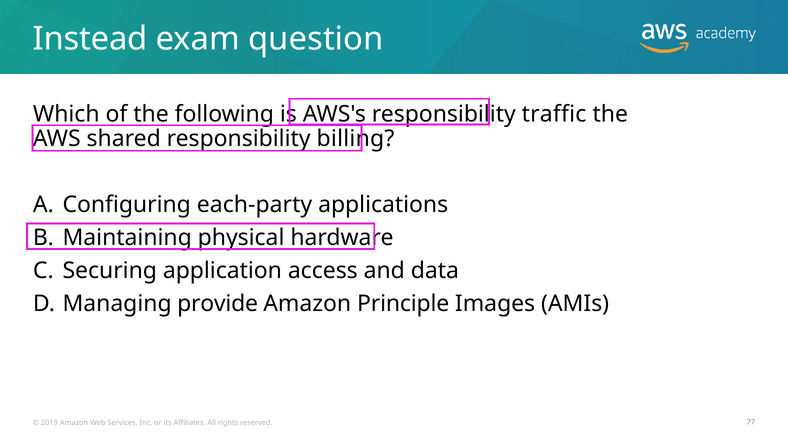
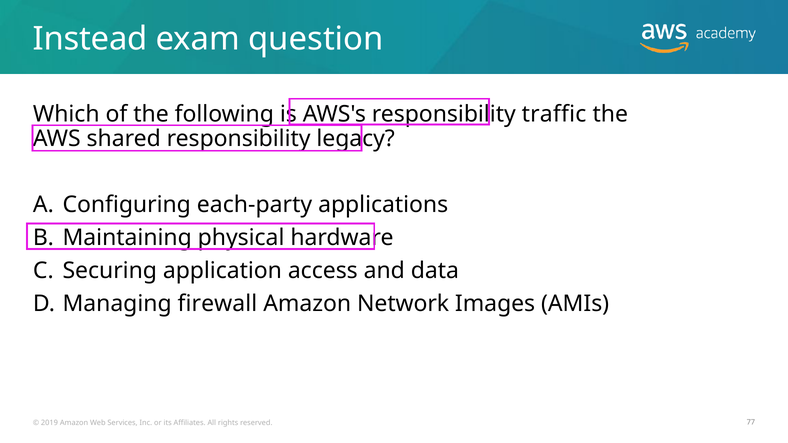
billing: billing -> legacy
provide: provide -> firewall
Principle: Principle -> Network
